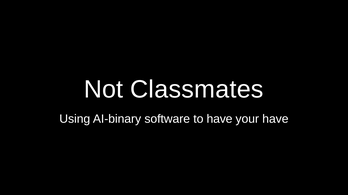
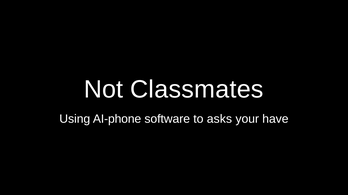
AI-binary: AI-binary -> AI-phone
to have: have -> asks
